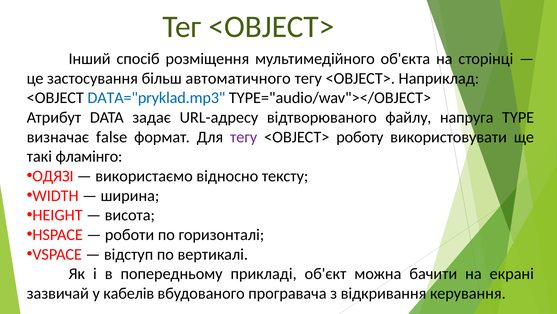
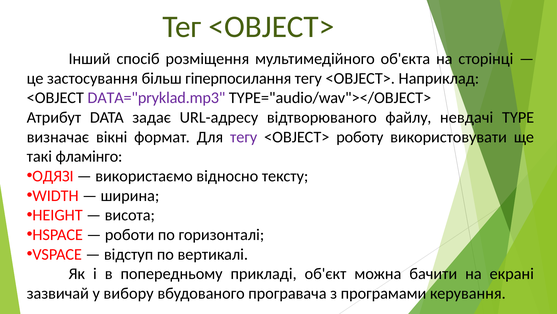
автоматичного: автоматичного -> гіперпосилання
DATA="pryklad.mp3 colour: blue -> purple
напруга: напруга -> невдачі
false: false -> вікні
кабелів: кабелів -> вибору
відкривання: відкривання -> програмами
